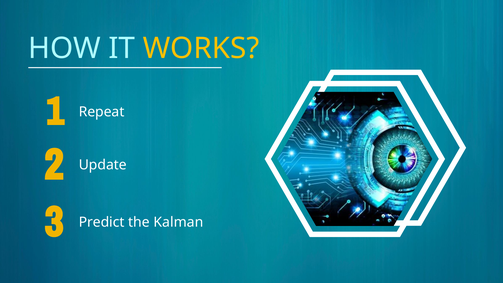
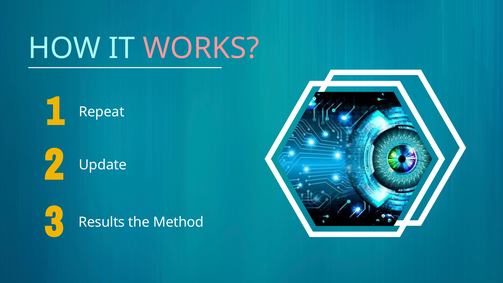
WORKS colour: yellow -> pink
Predict: Predict -> Results
Kalman: Kalman -> Method
